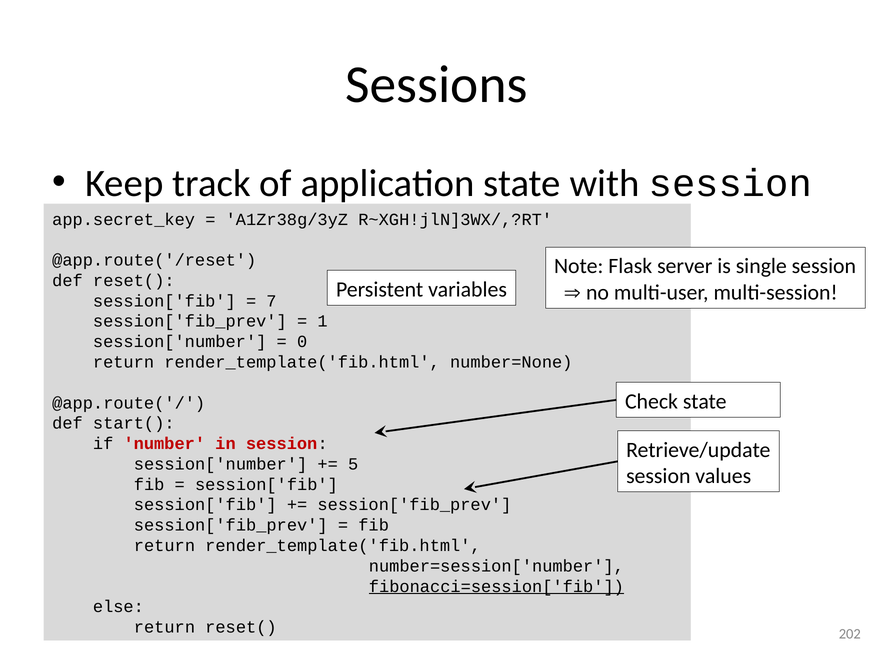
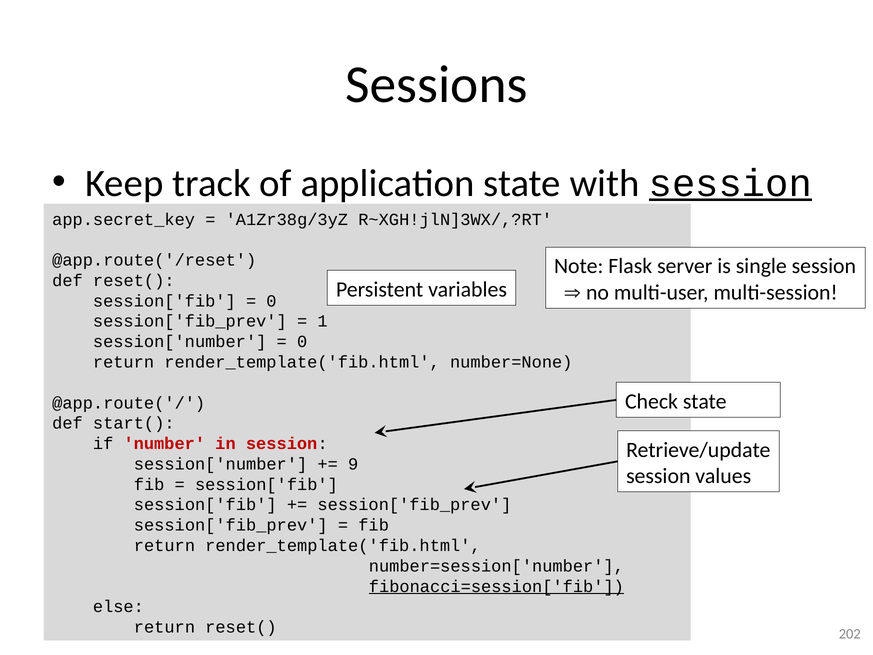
session at (730, 183) underline: none -> present
7 at (271, 301): 7 -> 0
5: 5 -> 9
